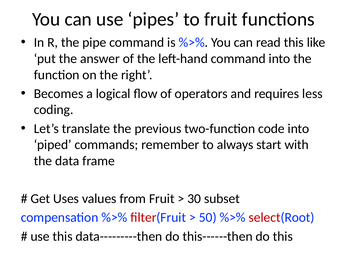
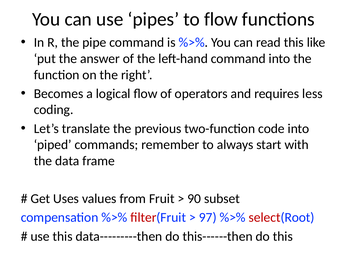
to fruit: fruit -> flow
30: 30 -> 90
50: 50 -> 97
